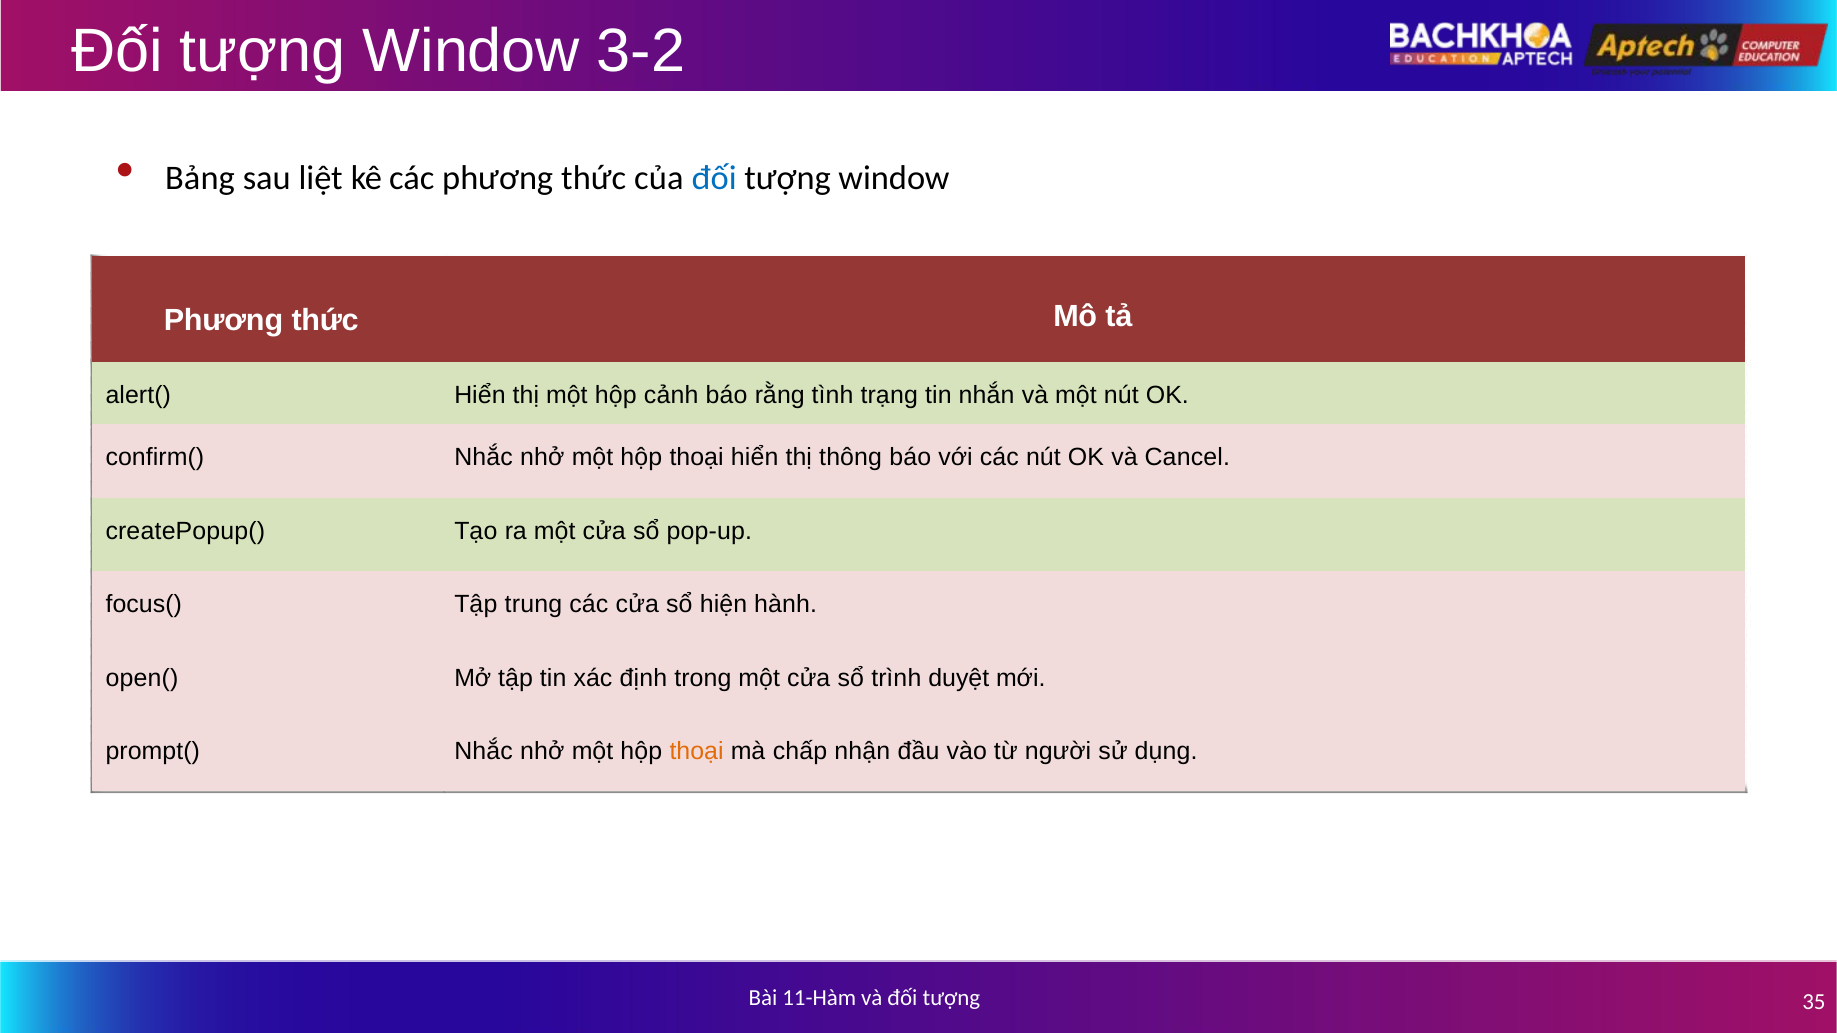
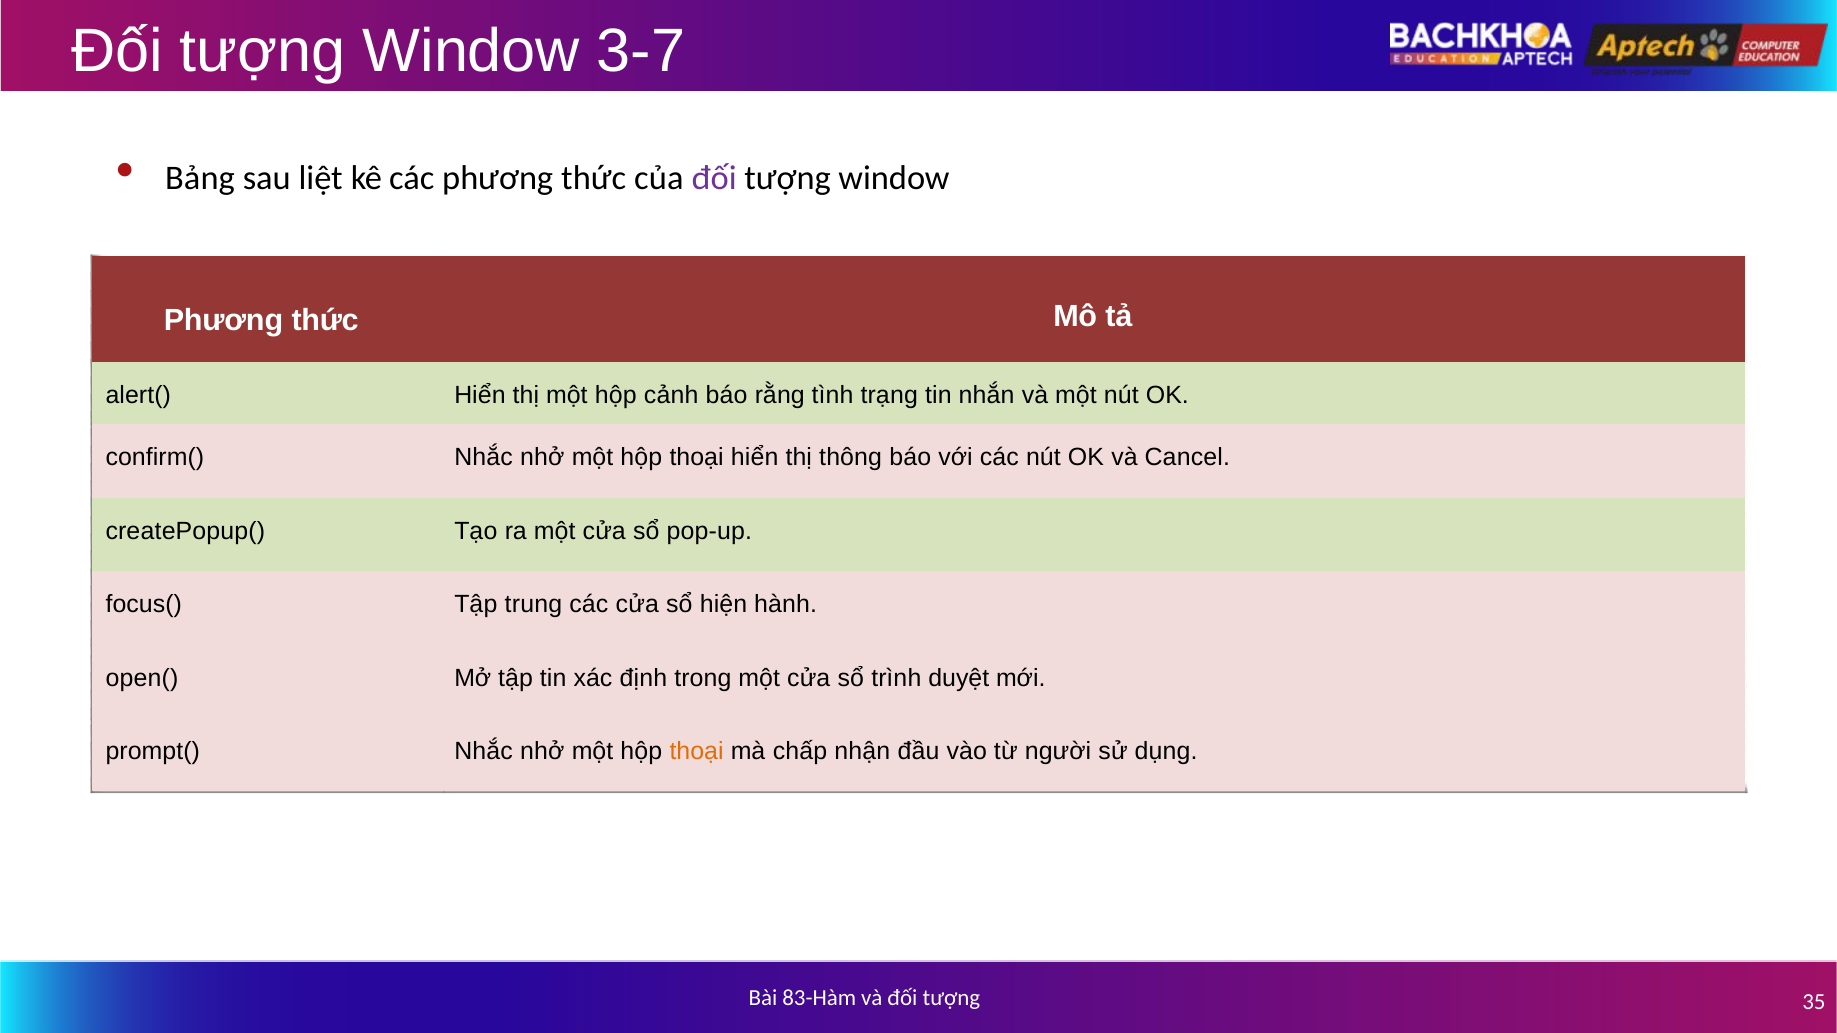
3-2: 3-2 -> 3-7
đối at (714, 178) colour: blue -> purple
11-Hàm: 11-Hàm -> 83-Hàm
